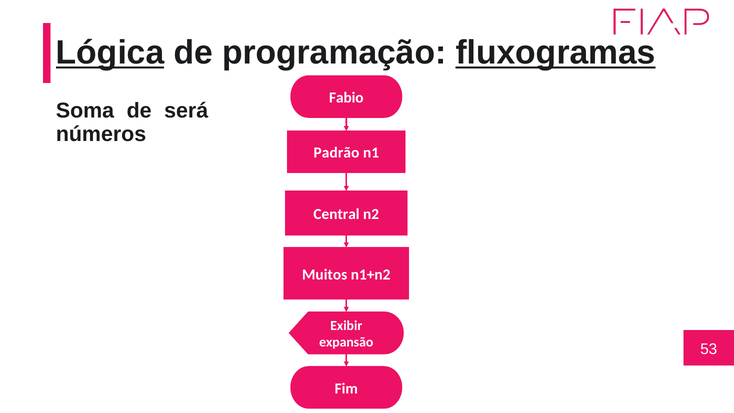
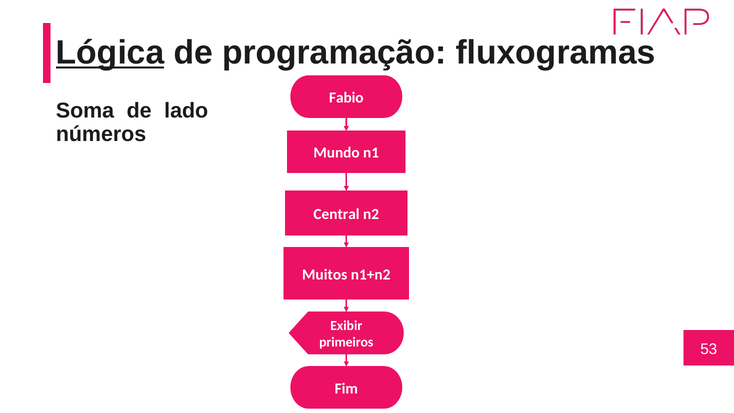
fluxogramas underline: present -> none
será: será -> lado
Padrão: Padrão -> Mundo
expansão: expansão -> primeiros
